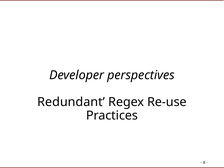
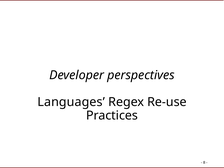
Redundant: Redundant -> Languages
